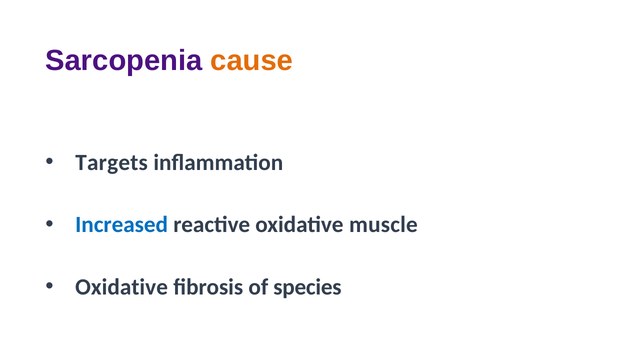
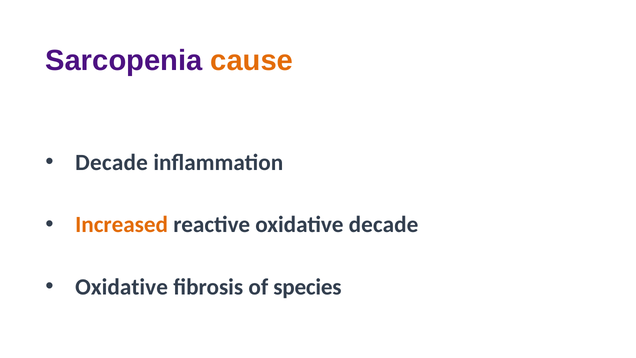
Targets at (112, 162): Targets -> Decade
Increased colour: blue -> orange
oxidative muscle: muscle -> decade
